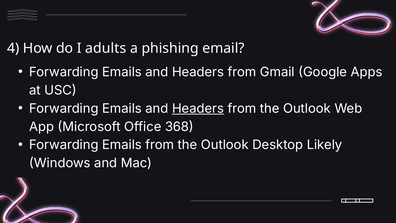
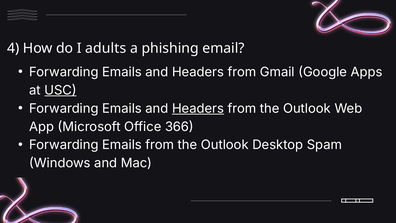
USC underline: none -> present
368: 368 -> 366
Likely: Likely -> Spam
